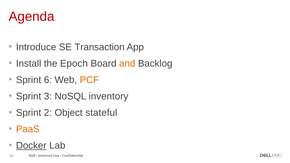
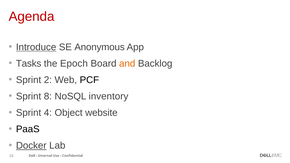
Introduce underline: none -> present
Transaction: Transaction -> Anonymous
Install: Install -> Tasks
6: 6 -> 2
PCF colour: orange -> black
3: 3 -> 8
2: 2 -> 4
stateful: stateful -> website
PaaS colour: orange -> black
